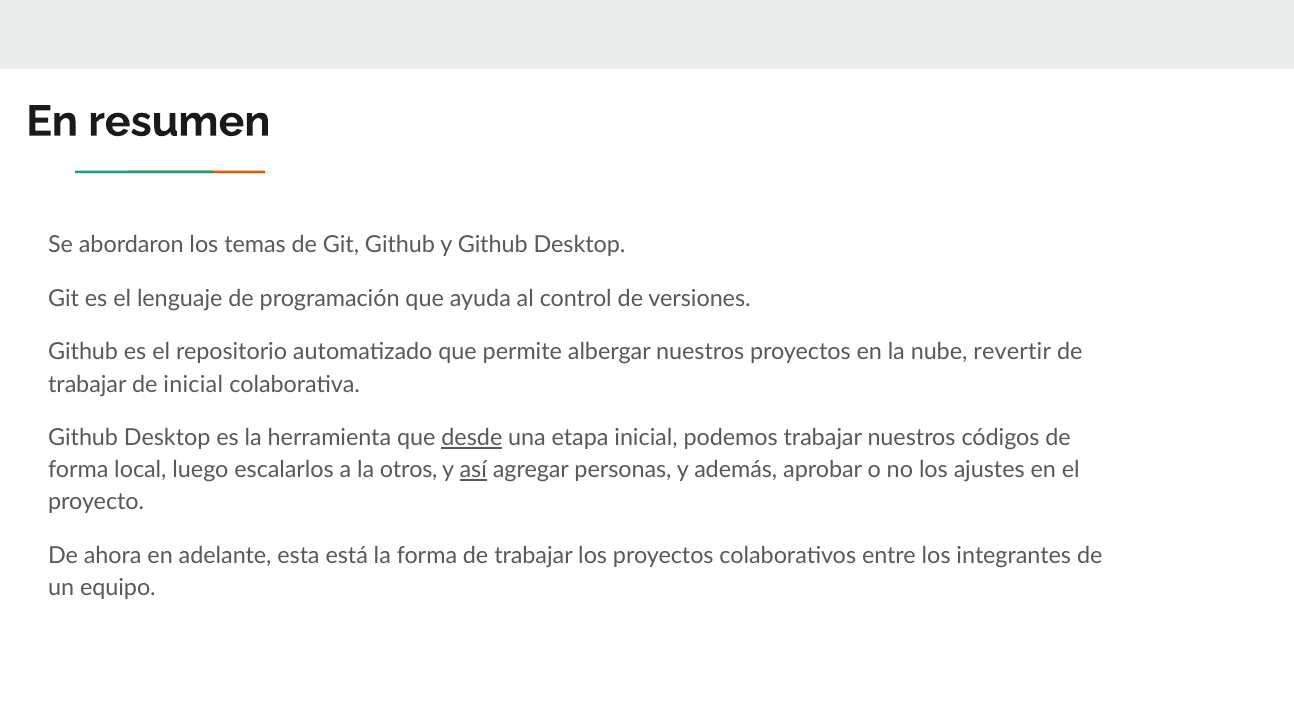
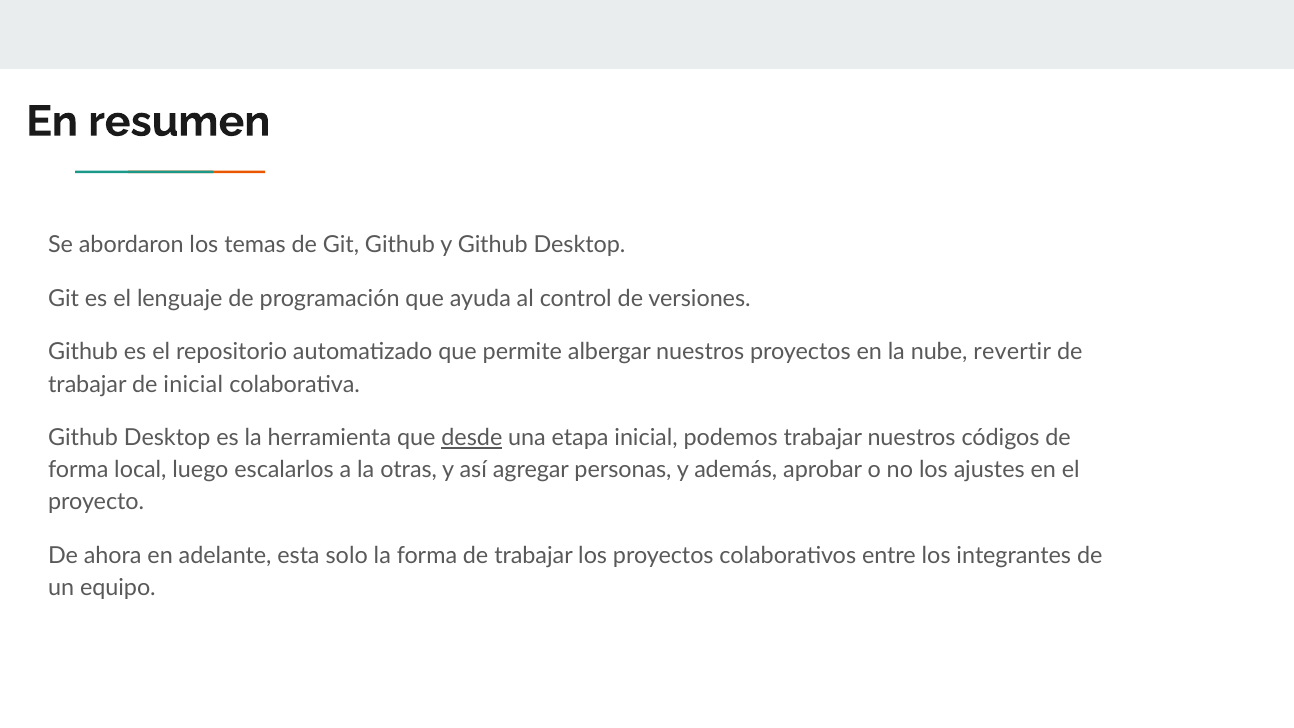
otros: otros -> otras
así underline: present -> none
está: está -> solo
